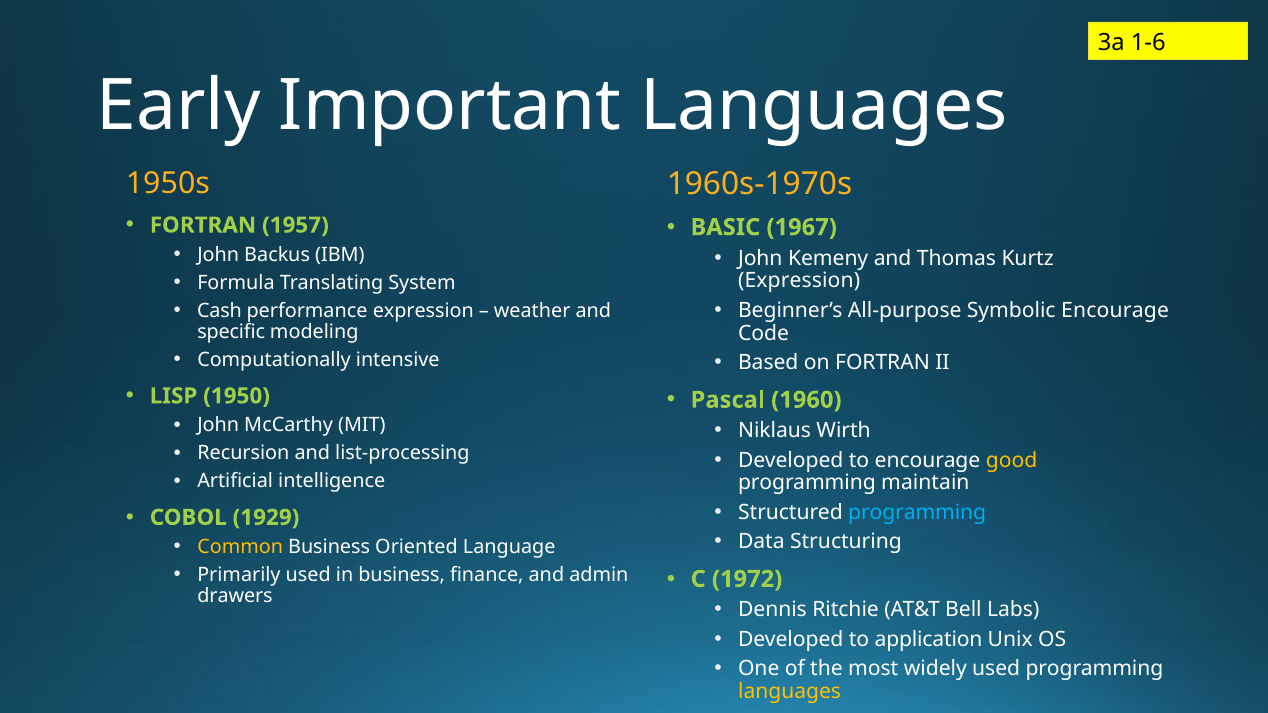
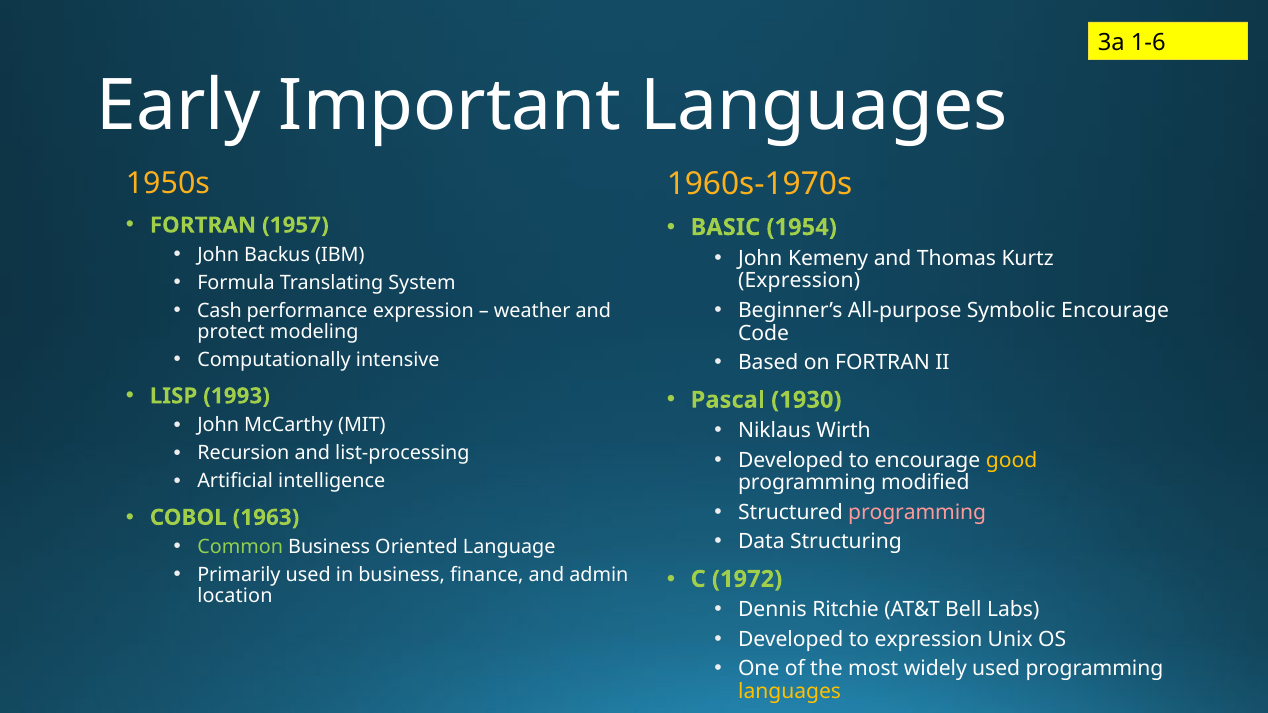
1967: 1967 -> 1954
specific: specific -> protect
1950: 1950 -> 1993
1960: 1960 -> 1930
maintain: maintain -> modified
programming at (917, 512) colour: light blue -> pink
1929: 1929 -> 1963
Common colour: yellow -> light green
drawers: drawers -> location
to application: application -> expression
